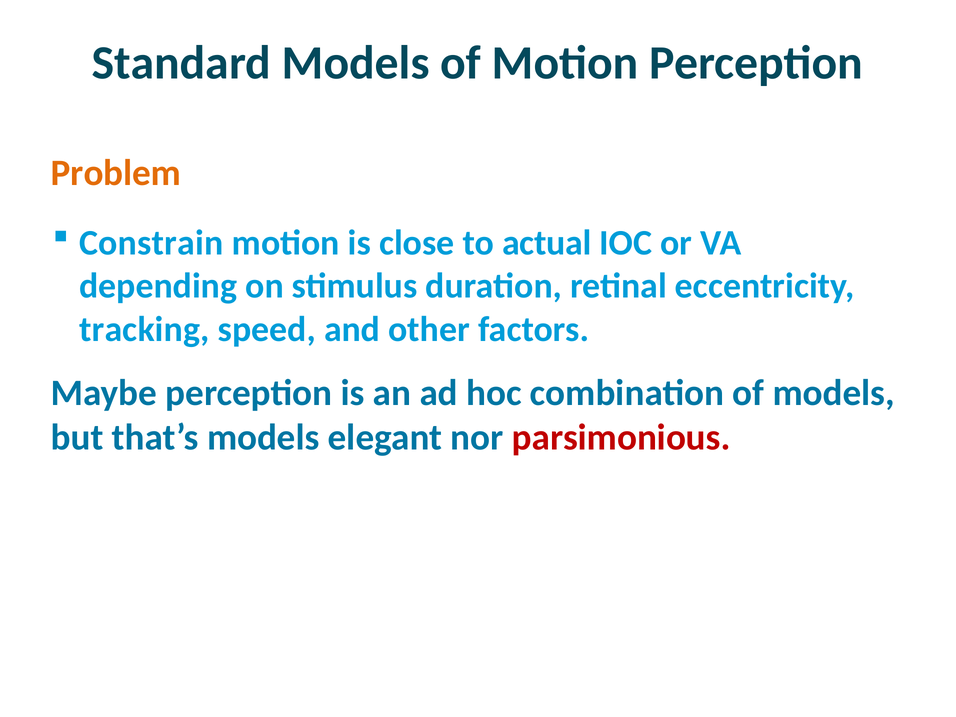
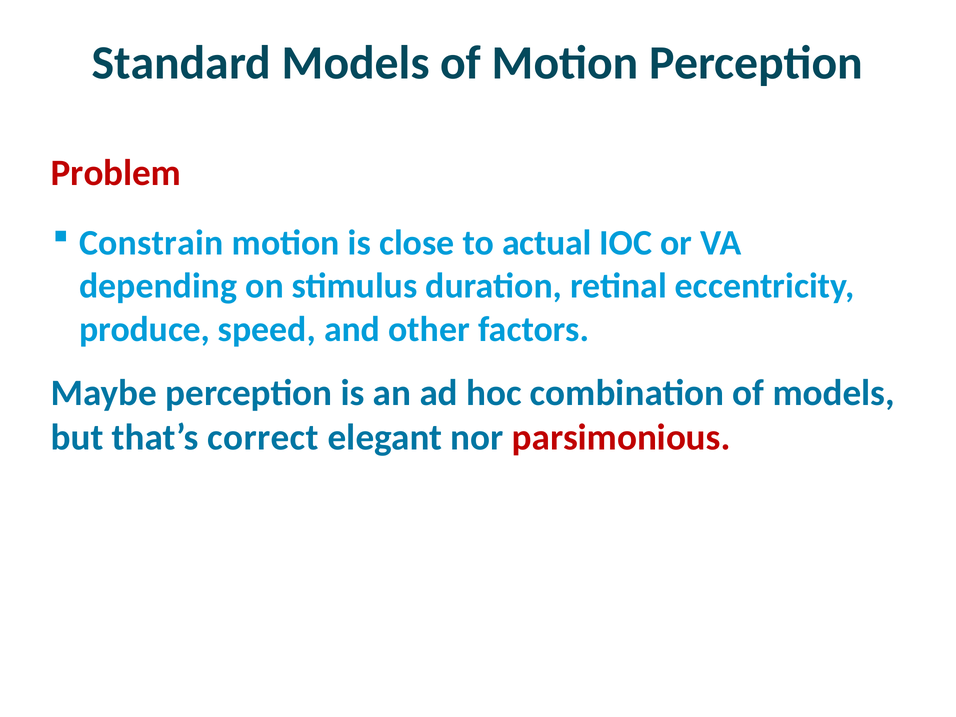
Problem colour: orange -> red
tracking: tracking -> produce
that’s models: models -> correct
